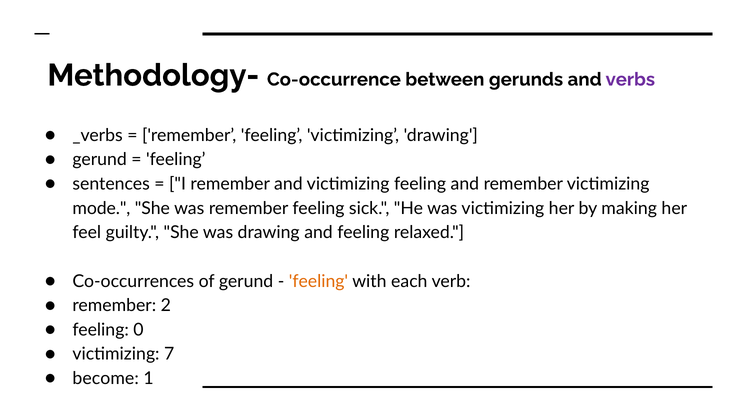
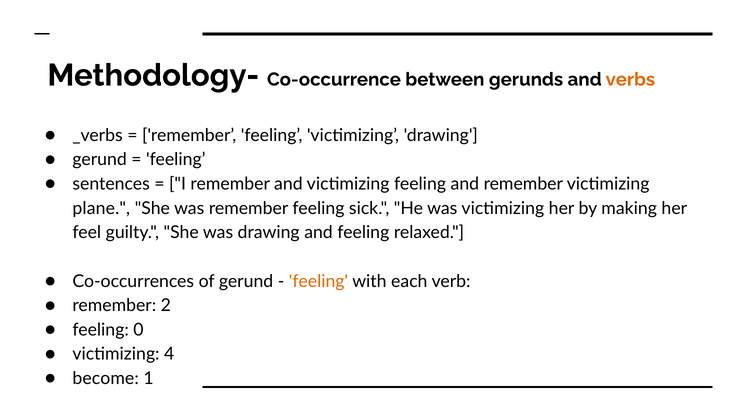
verbs colour: purple -> orange
mode: mode -> plane
7: 7 -> 4
